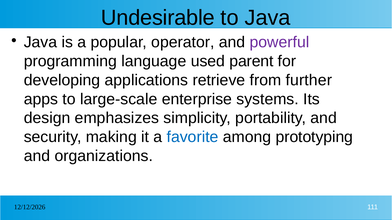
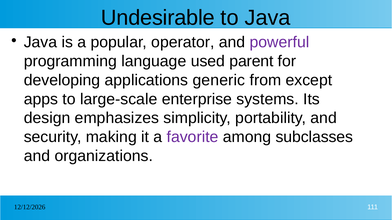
retrieve: retrieve -> generic
further: further -> except
favorite colour: blue -> purple
prototyping: prototyping -> subclasses
